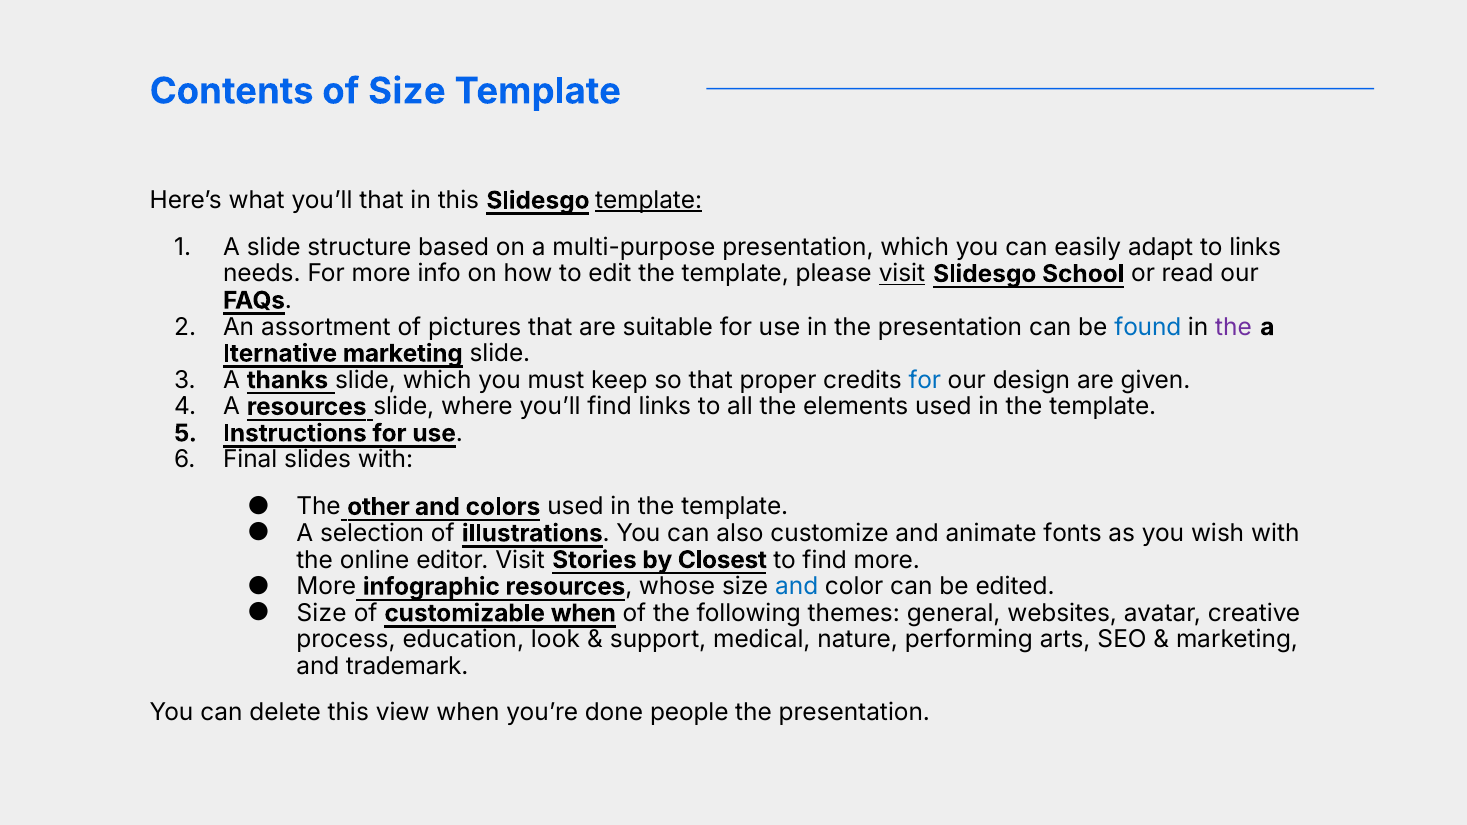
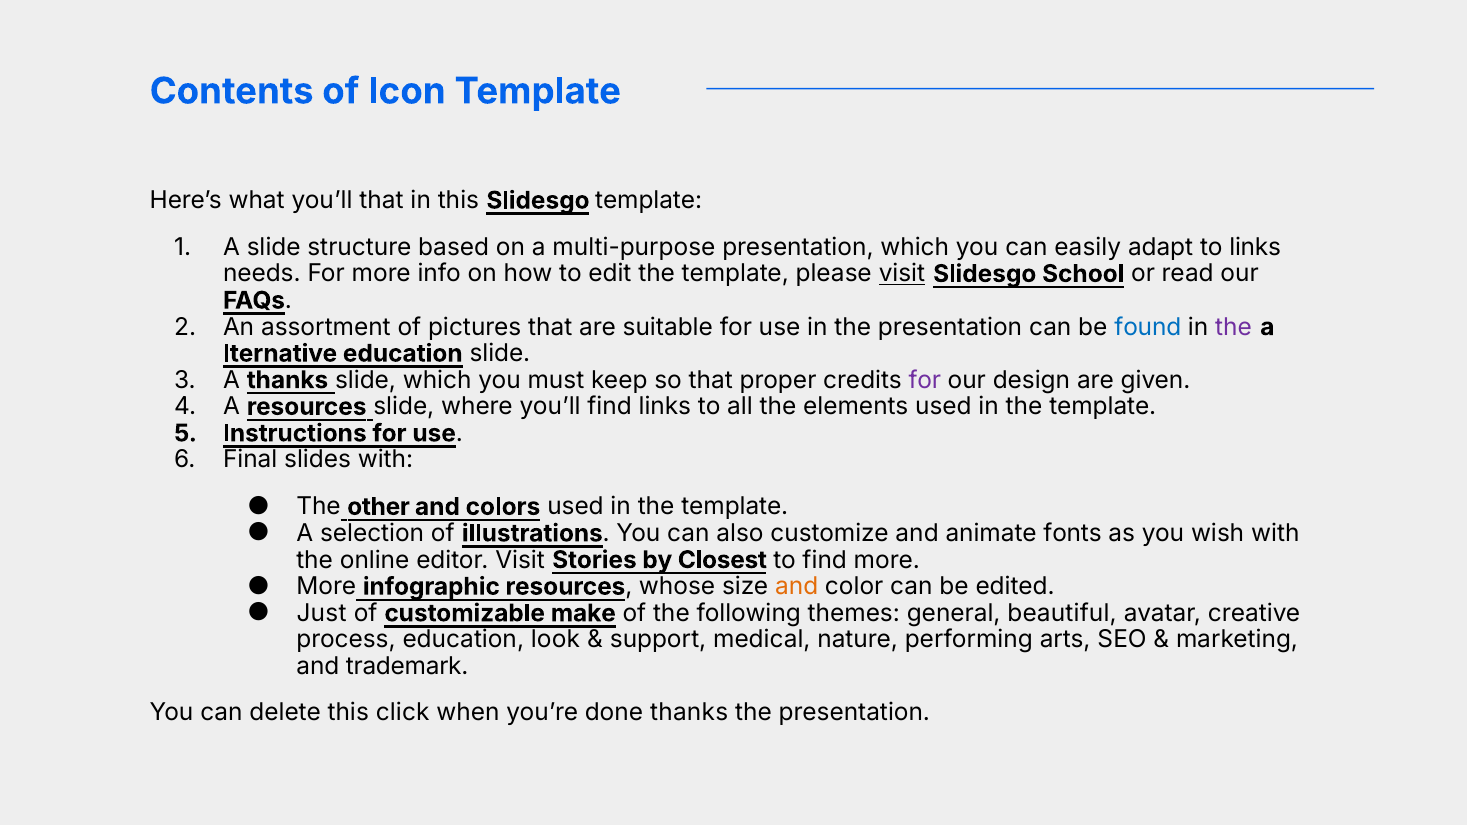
of Size: Size -> Icon
template at (649, 201) underline: present -> none
marketing at (403, 354): marketing -> education
for at (925, 380) colour: blue -> purple
and at (797, 587) colour: blue -> orange
Size at (322, 613): Size -> Just
customizable when: when -> make
websites: websites -> beautiful
view: view -> click
done people: people -> thanks
